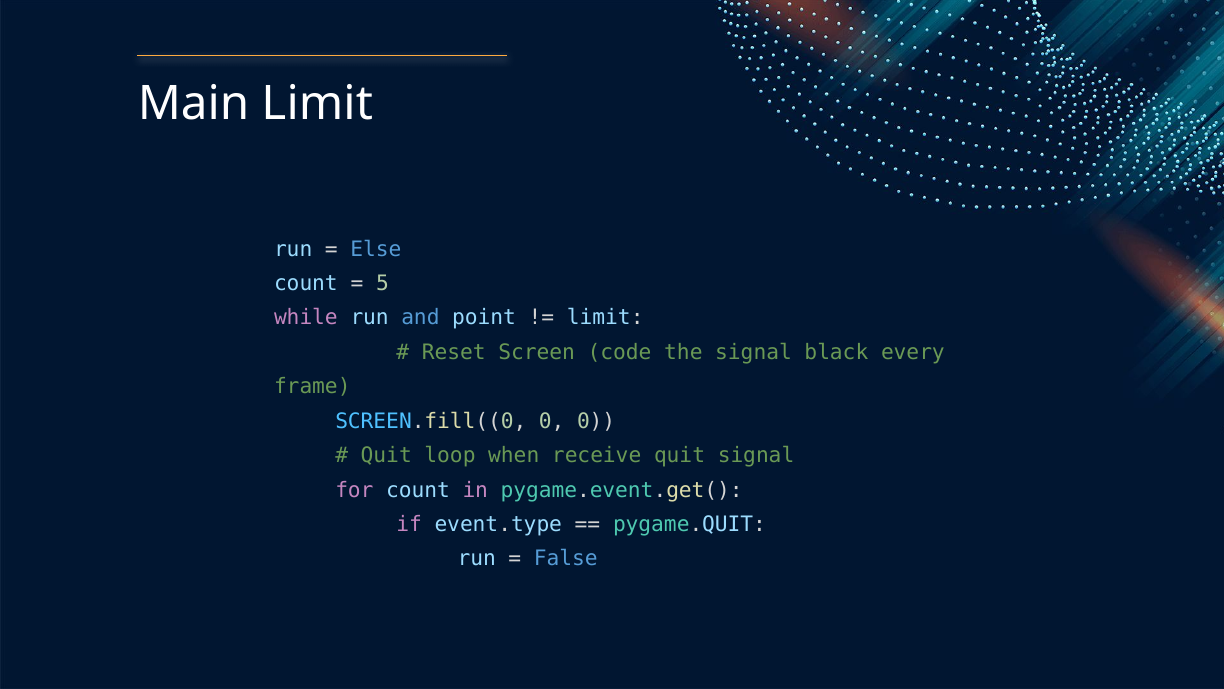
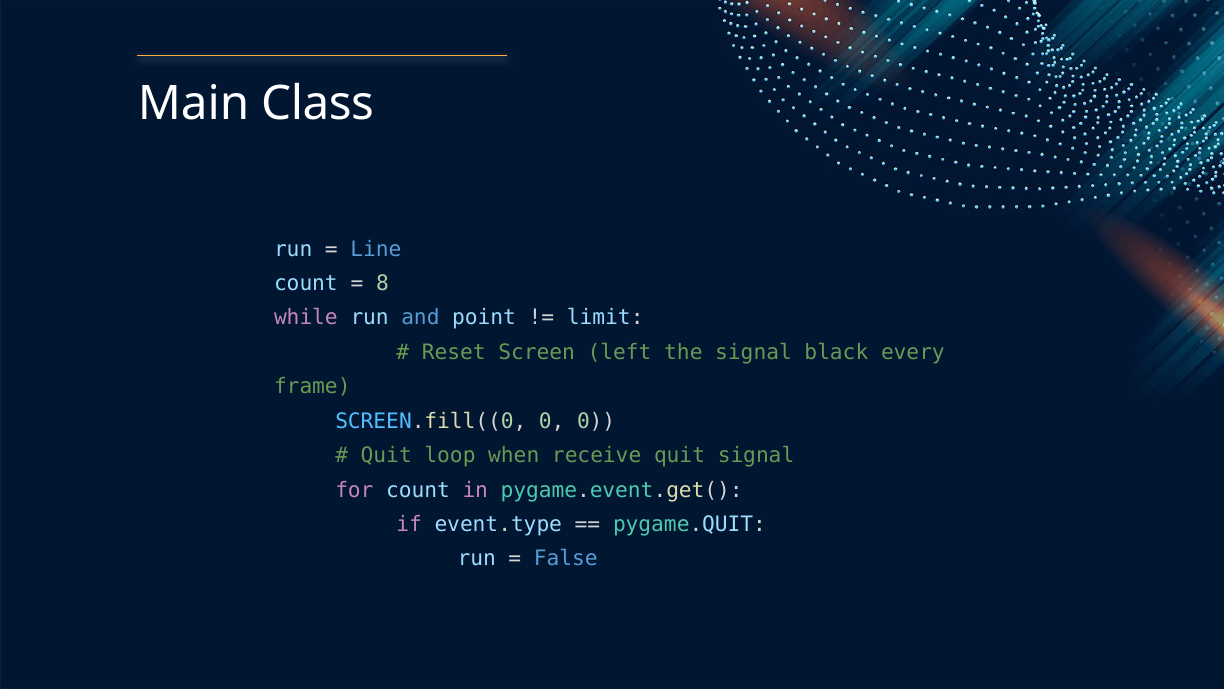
Main Limit: Limit -> Class
Else: Else -> Line
5: 5 -> 8
code: code -> left
